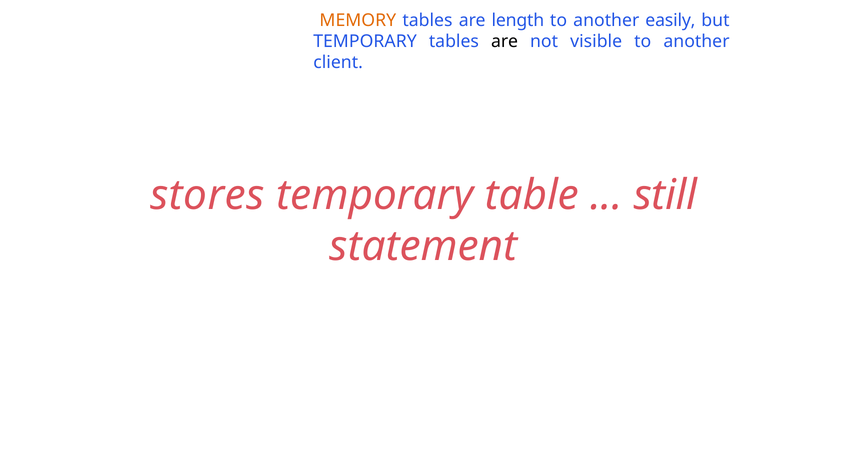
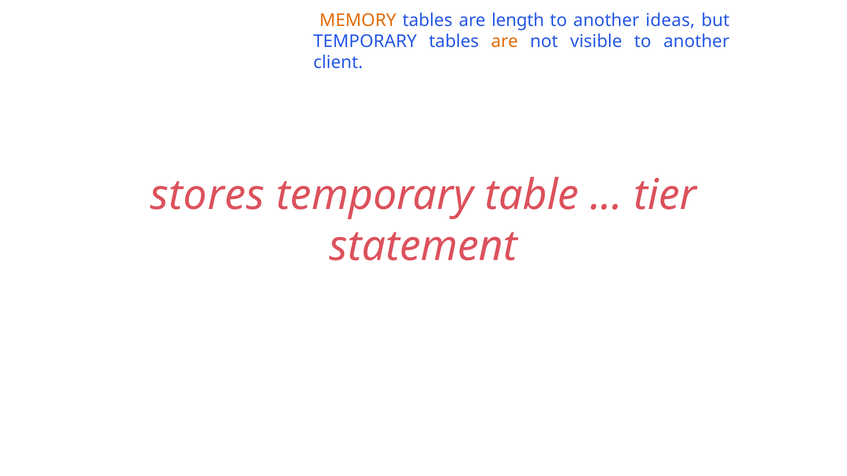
easily: easily -> ideas
are at (505, 41) colour: black -> orange
still: still -> tier
